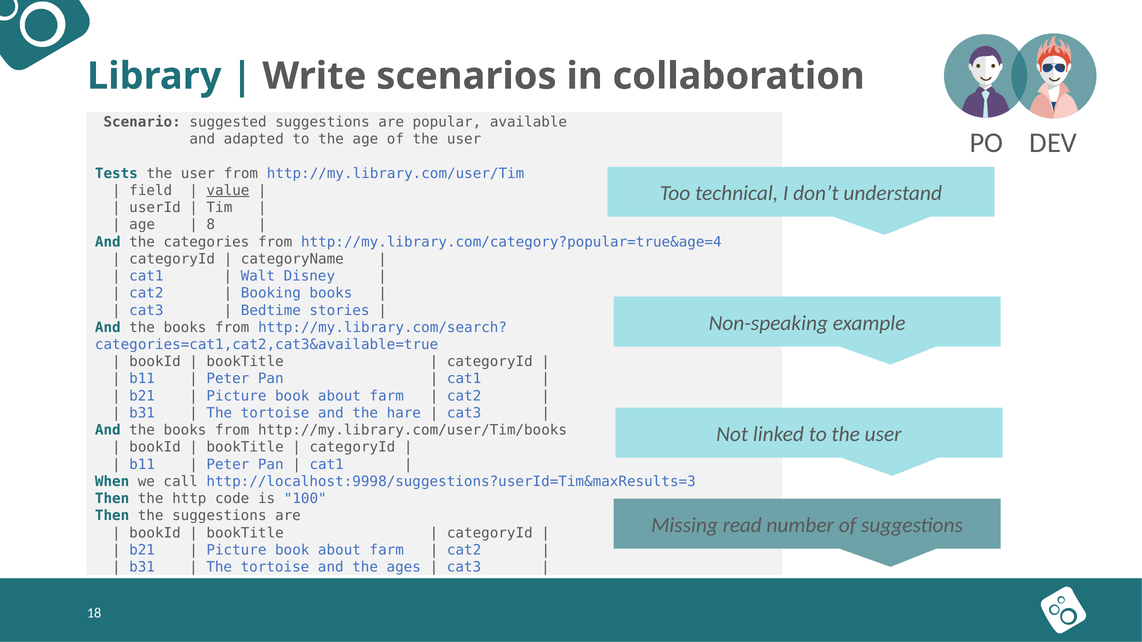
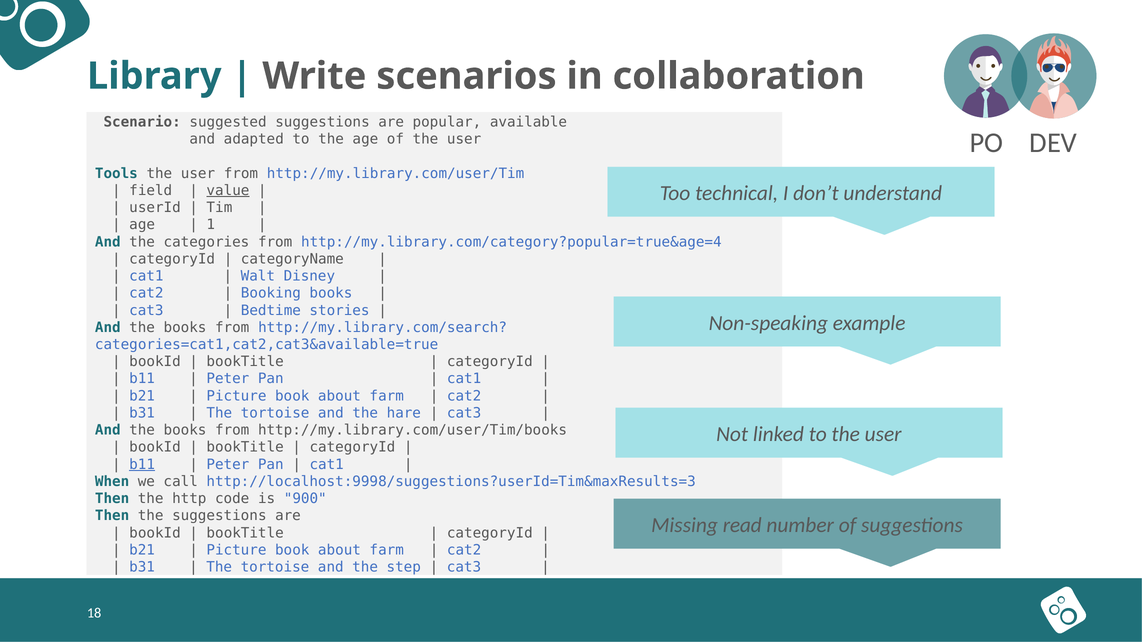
Tests: Tests -> Tools
8: 8 -> 1
b11 at (142, 465) underline: none -> present
100: 100 -> 900
ages: ages -> step
